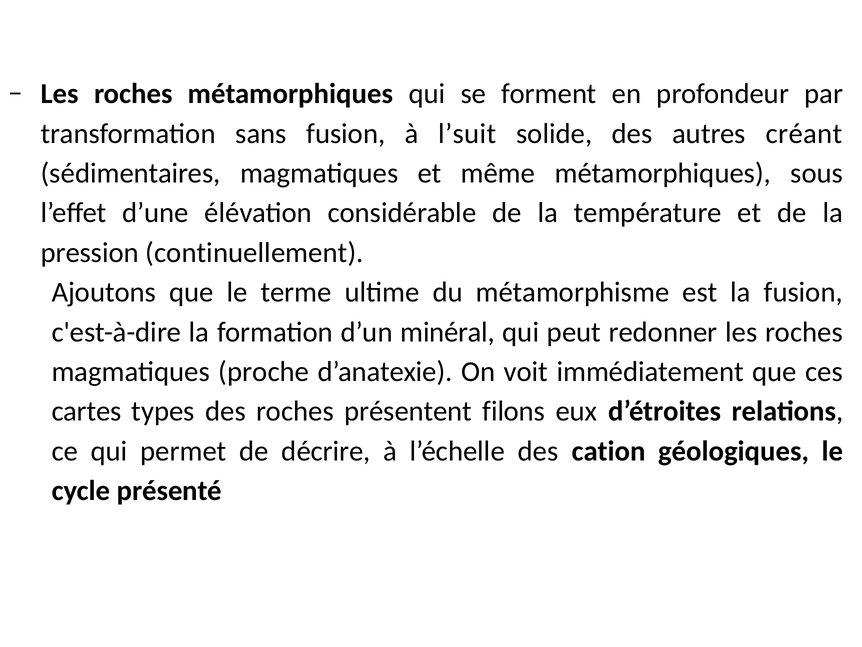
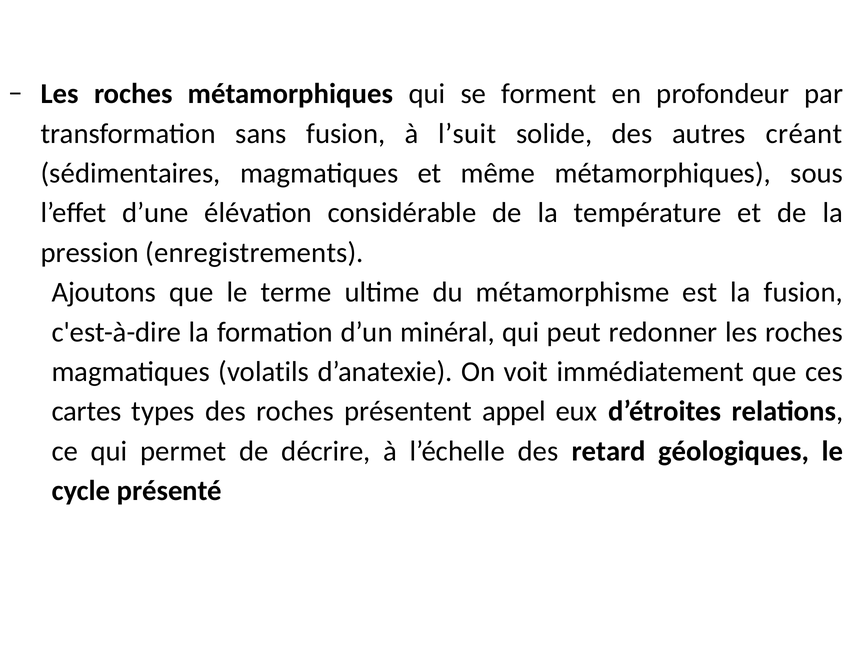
continuellement: continuellement -> enregistrements
proche: proche -> volatils
filons: filons -> appel
cation: cation -> retard
